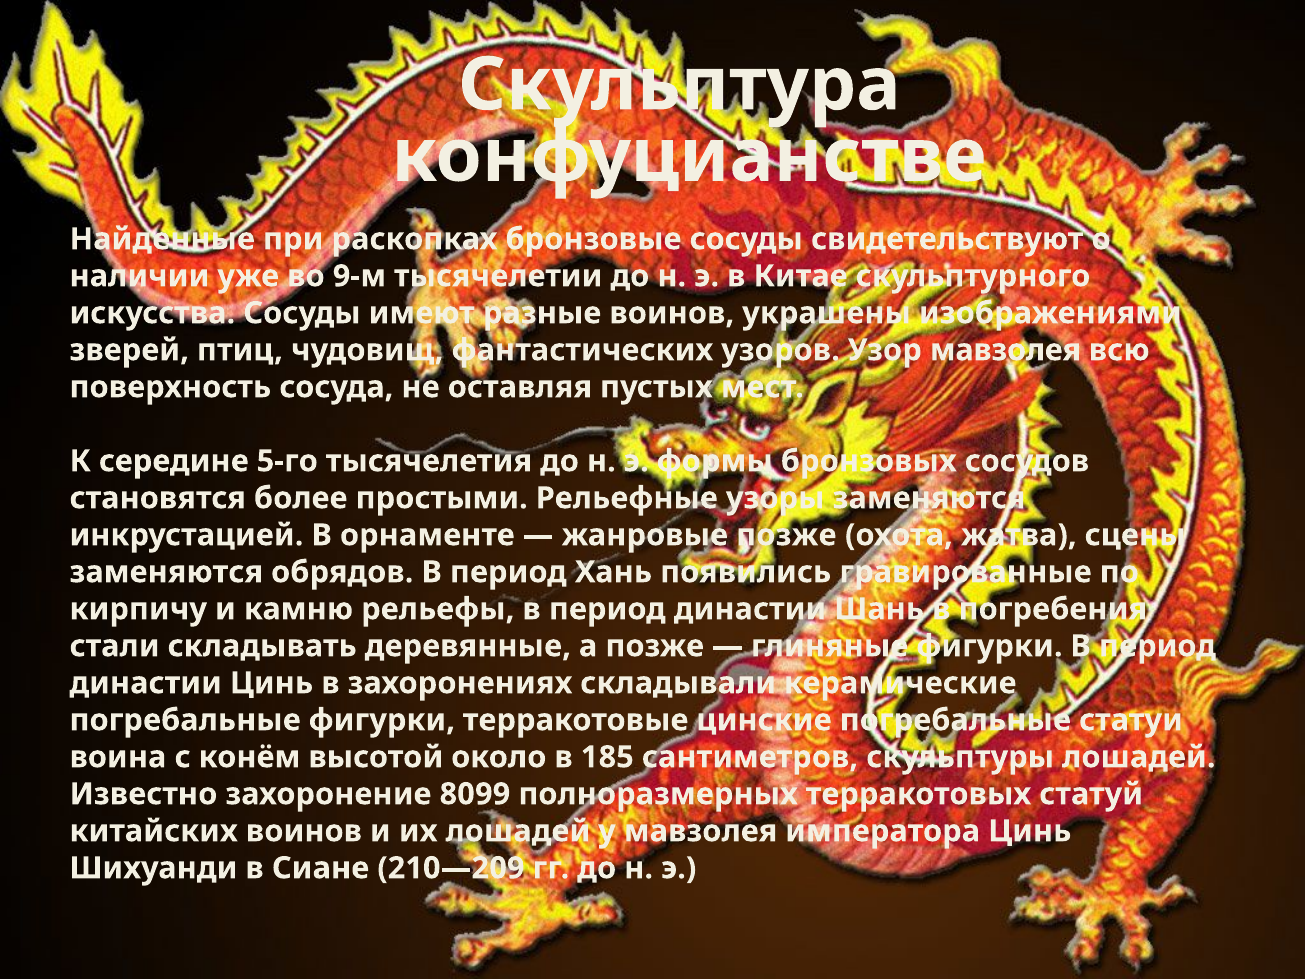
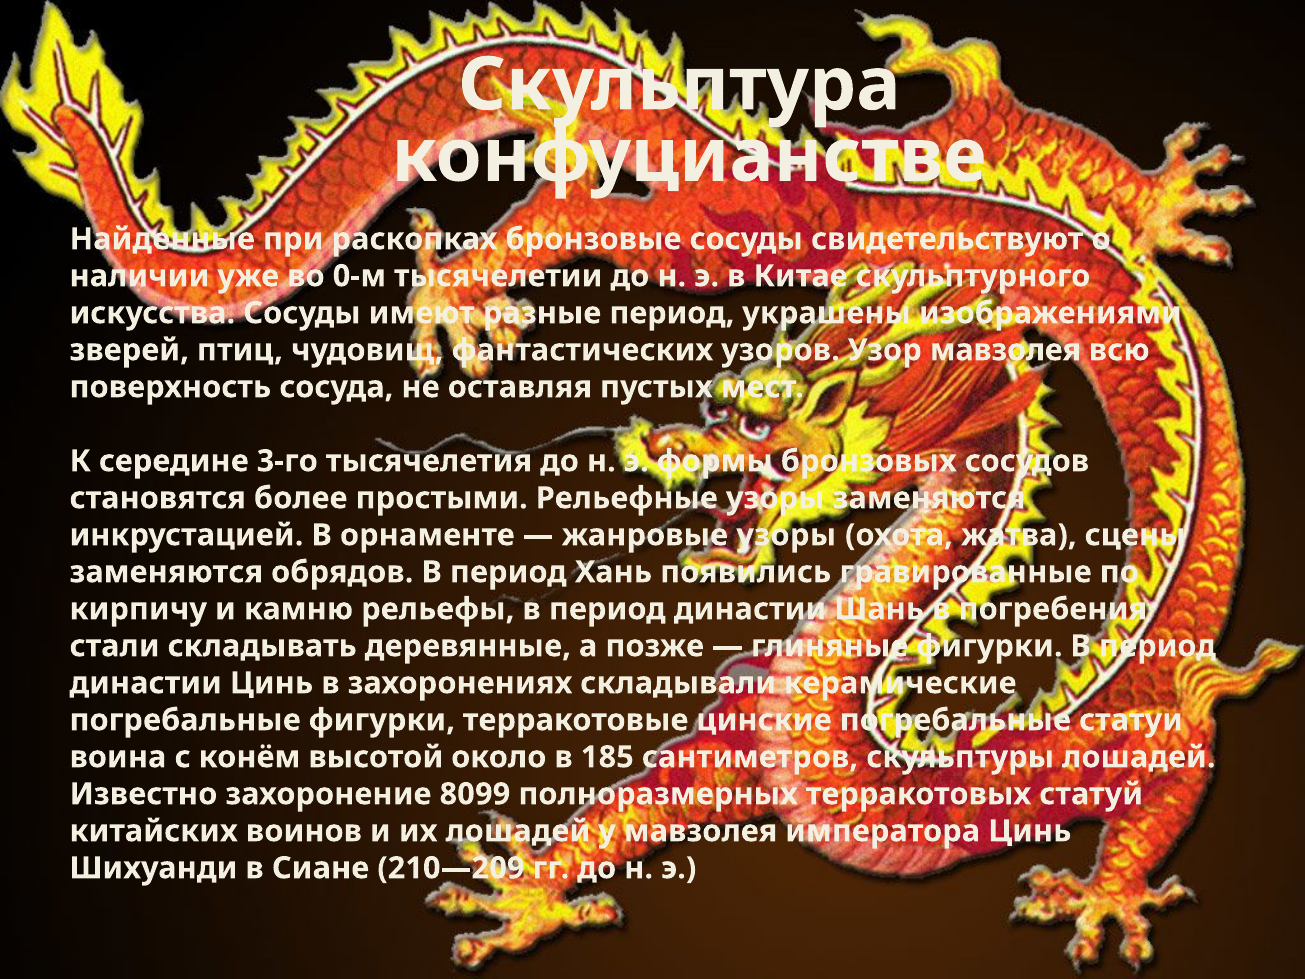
9-м: 9-м -> 0-м
разные воинов: воинов -> период
5-го: 5-го -> 3-го
жанровые позже: позже -> узоры
